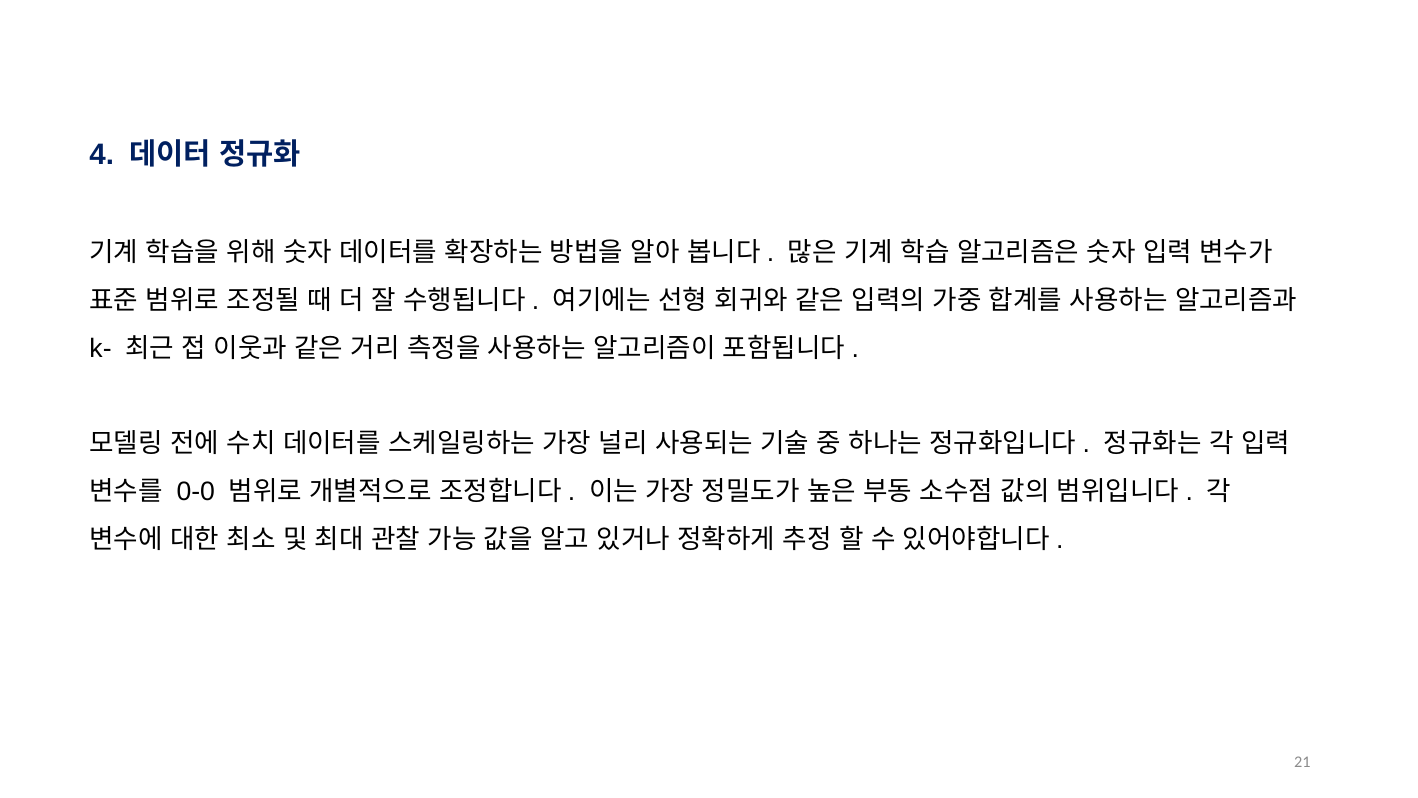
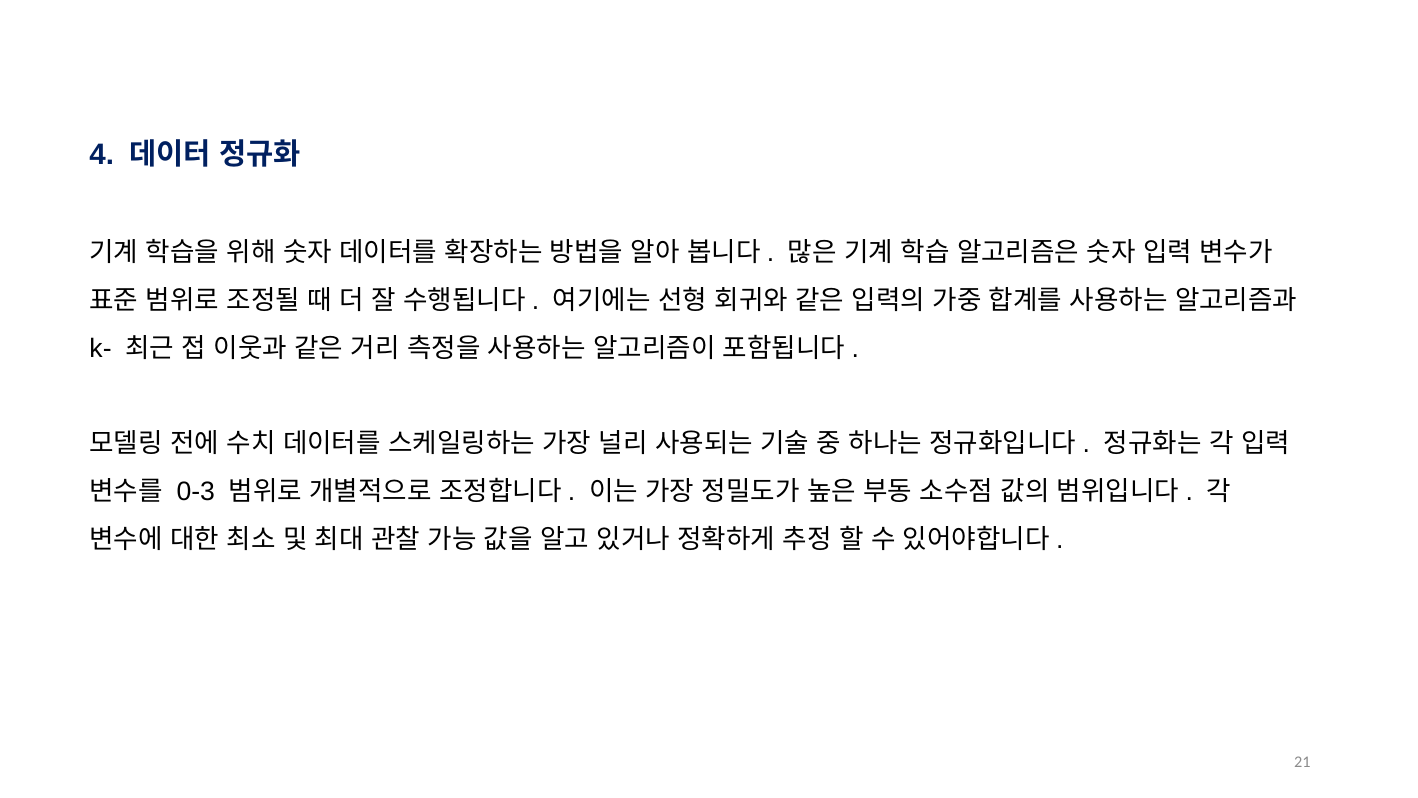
0-0: 0-0 -> 0-3
